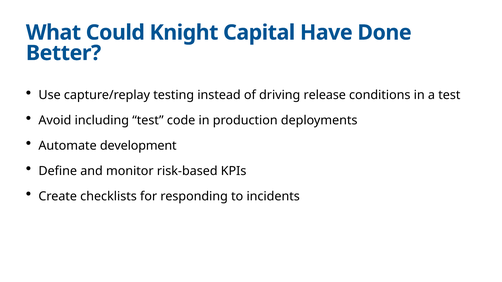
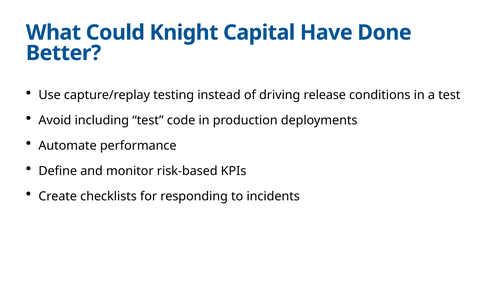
development: development -> performance
